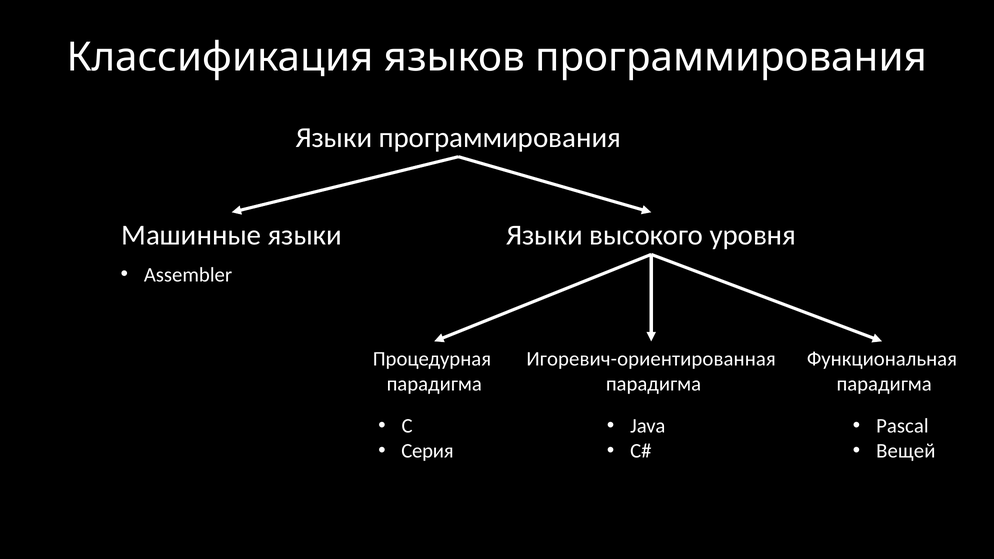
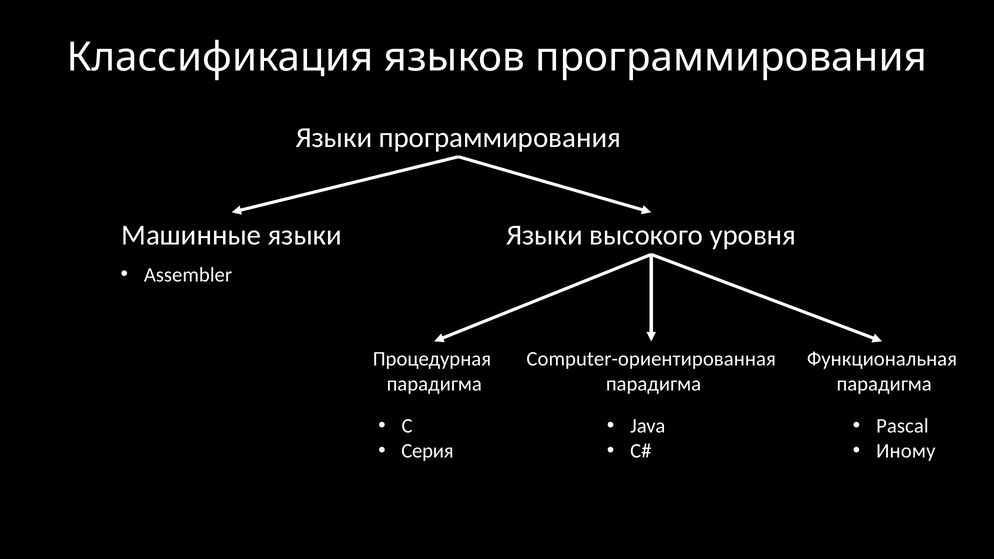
Игоревич-ориентированная: Игоревич-ориентированная -> Computer-ориентированная
Вещей: Вещей -> Иному
